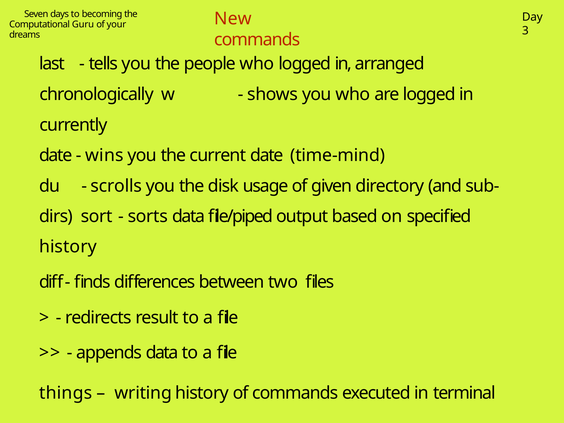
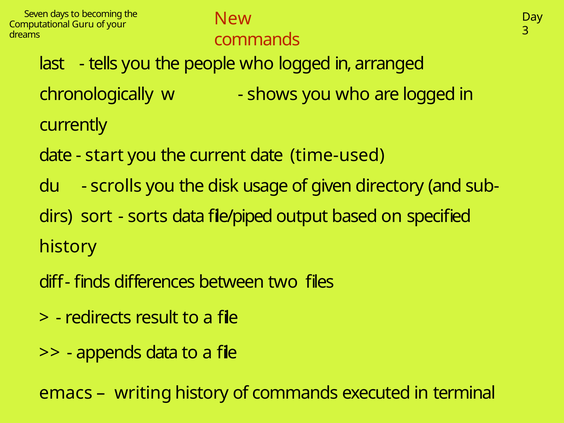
wins: wins -> start
time-mind: time-mind -> time-used
things: things -> emacs
